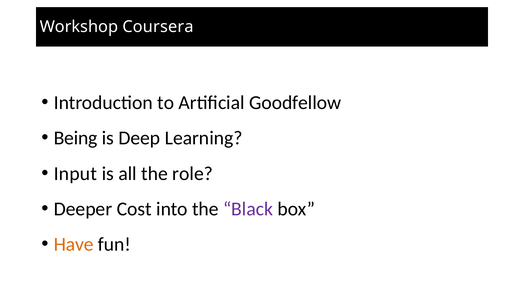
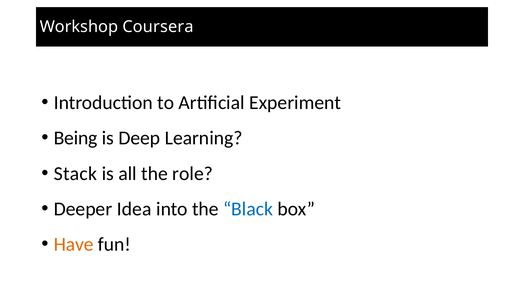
Goodfellow: Goodfellow -> Experiment
Input: Input -> Stack
Cost: Cost -> Idea
Black colour: purple -> blue
